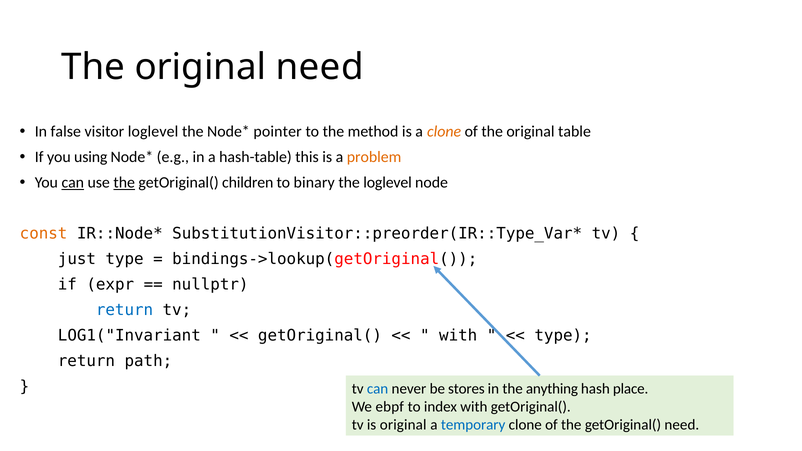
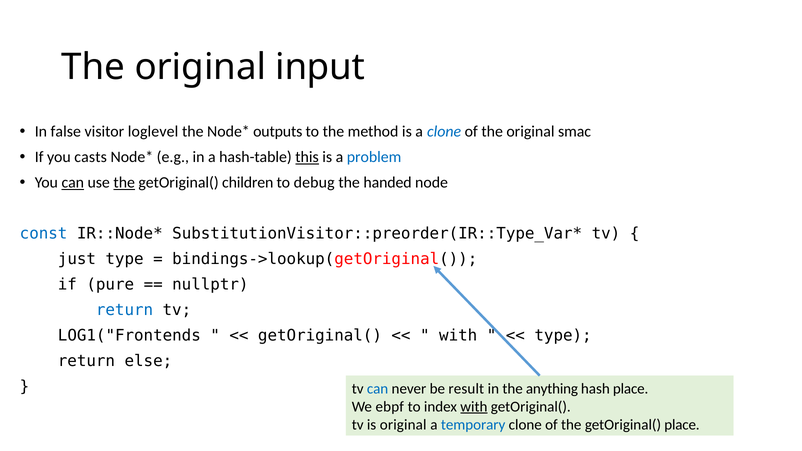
original need: need -> input
pointer: pointer -> outputs
clone at (444, 132) colour: orange -> blue
table: table -> smac
using: using -> casts
this underline: none -> present
problem colour: orange -> blue
binary: binary -> debug
the loglevel: loglevel -> handed
const colour: orange -> blue
expr: expr -> pure
LOG1("Invariant: LOG1("Invariant -> LOG1("Frontends
path: path -> else
stores: stores -> result
with at (474, 407) underline: none -> present
getOriginal( need: need -> place
